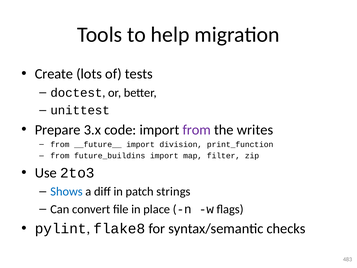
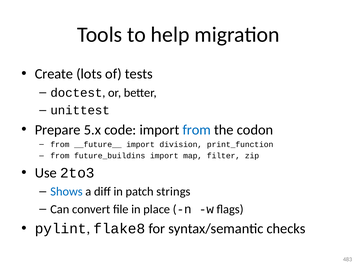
3.x: 3.x -> 5.x
from at (197, 130) colour: purple -> blue
writes: writes -> codon
